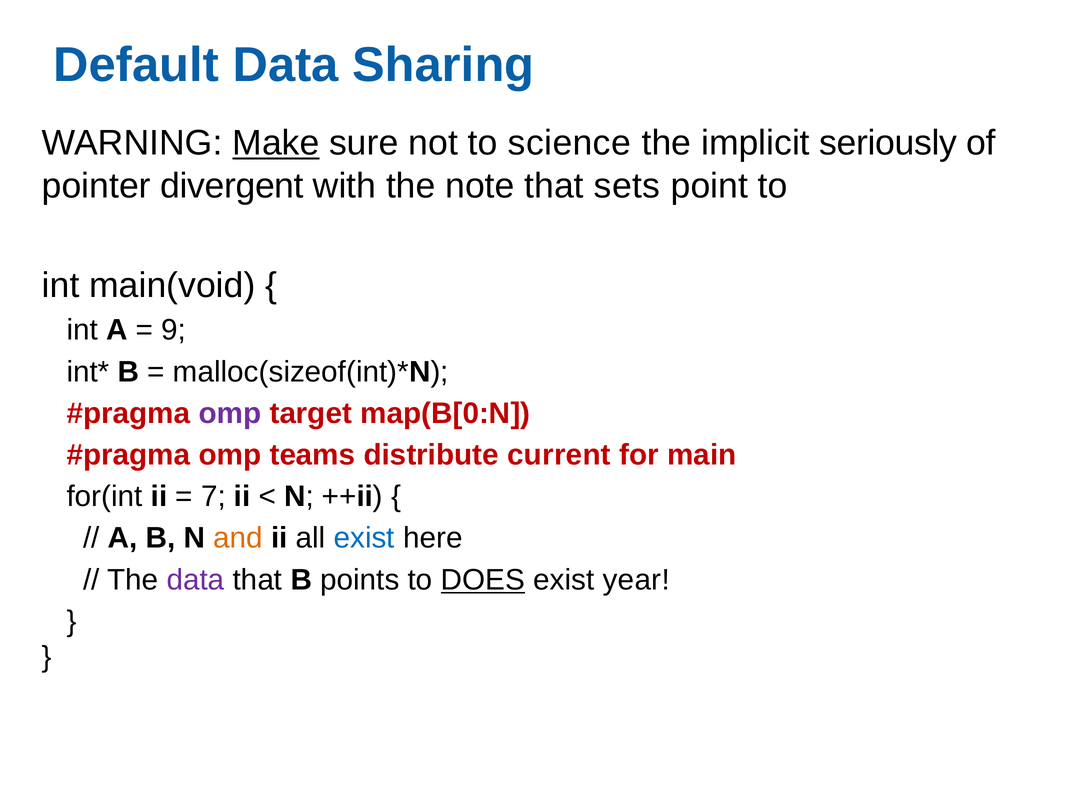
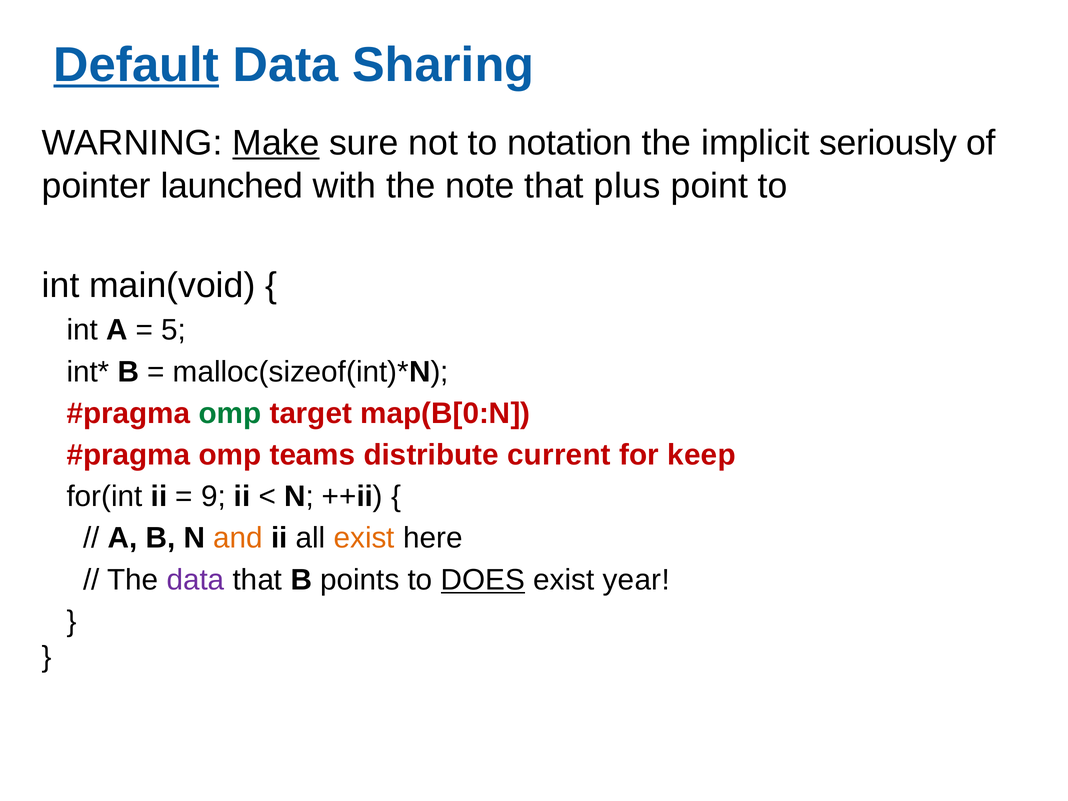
Default underline: none -> present
science: science -> notation
divergent: divergent -> launched
sets: sets -> plus
9: 9 -> 5
omp at (230, 413) colour: purple -> green
main: main -> keep
7: 7 -> 9
exist at (364, 538) colour: blue -> orange
